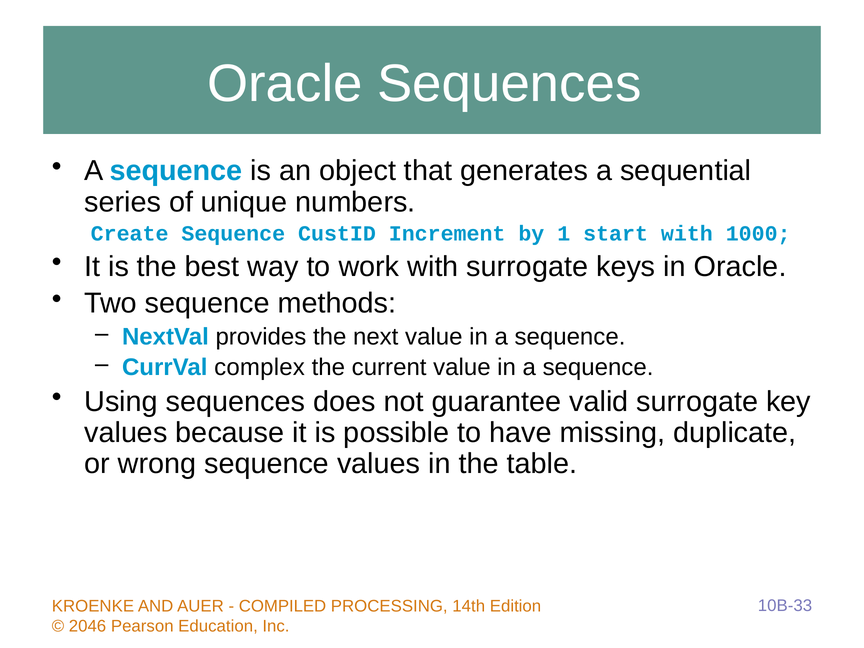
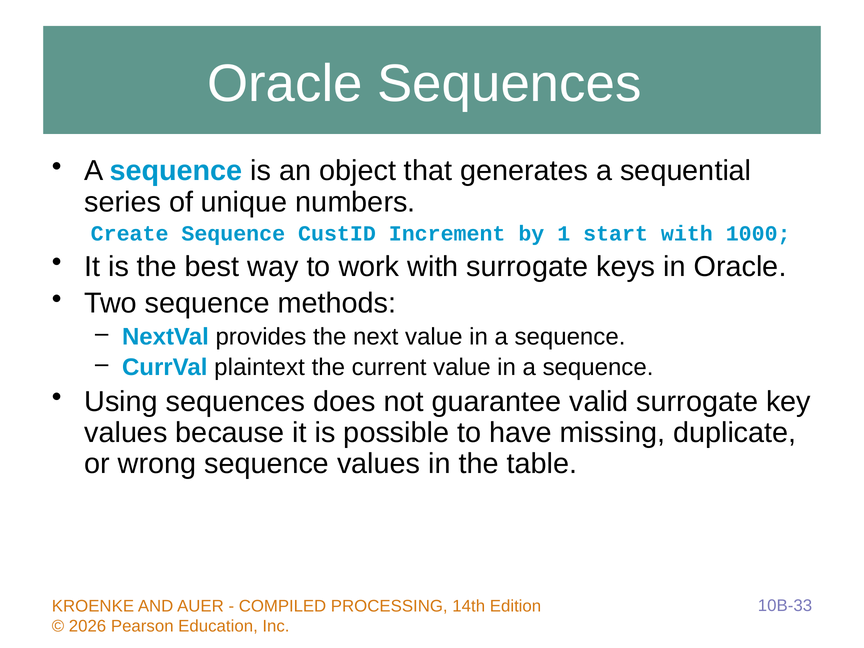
complex: complex -> plaintext
2046: 2046 -> 2026
